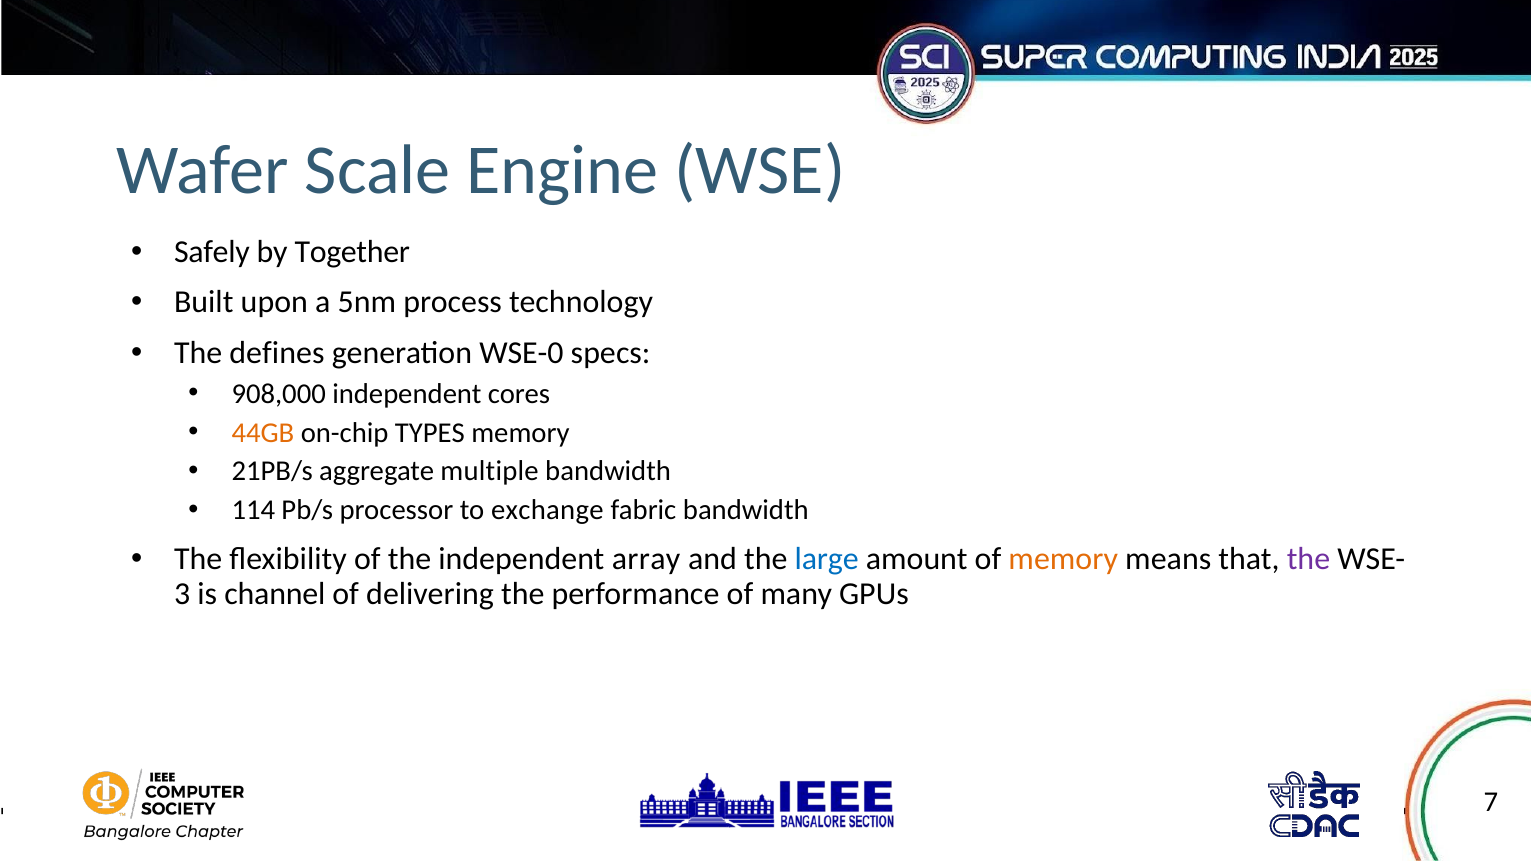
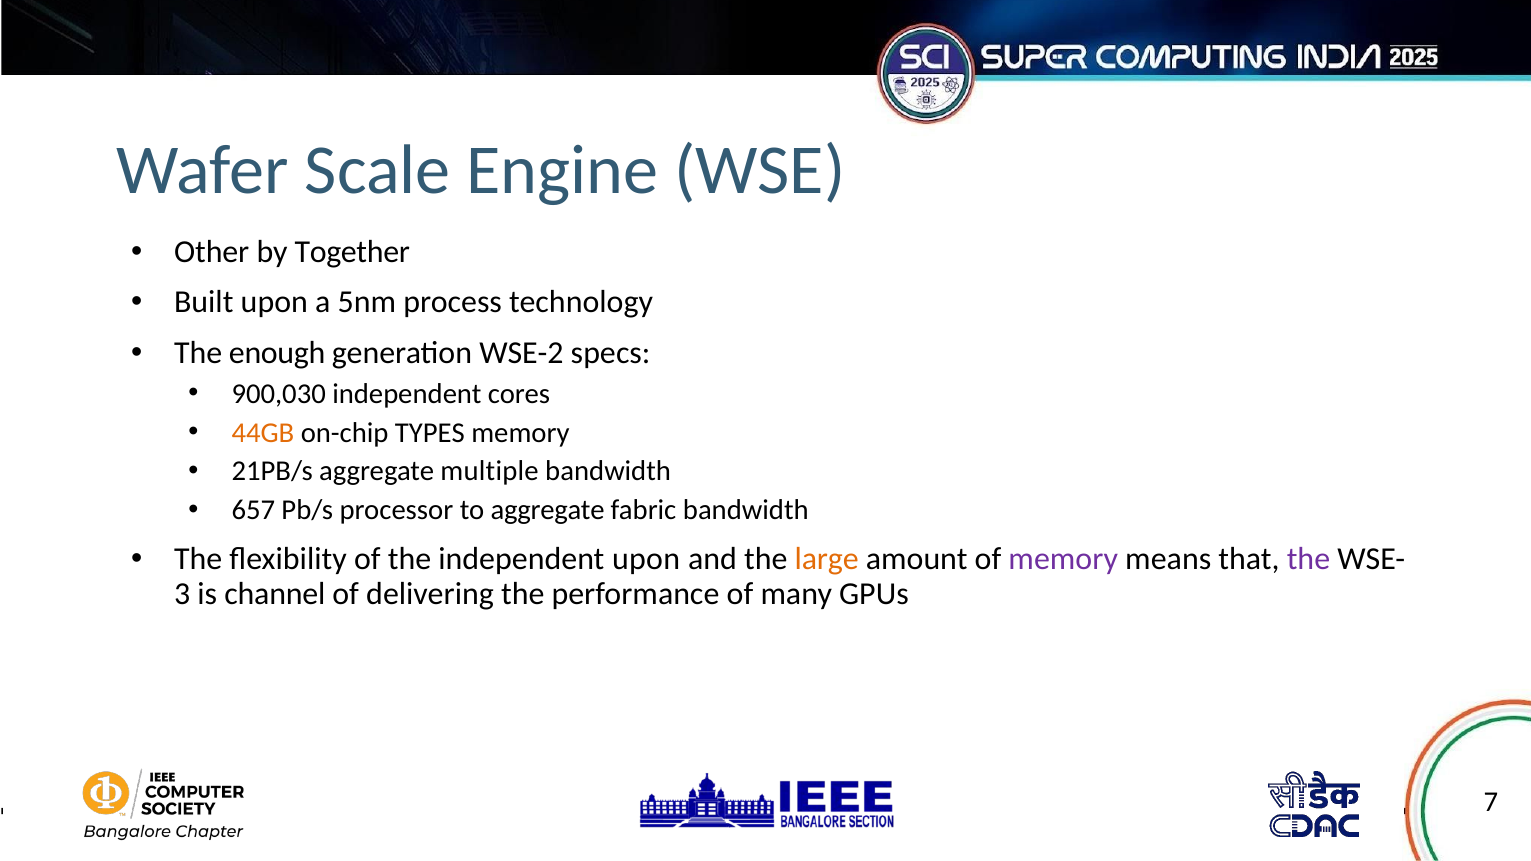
Safely: Safely -> Other
defines: defines -> enough
WSE-0: WSE-0 -> WSE-2
908,000: 908,000 -> 900,030
114: 114 -> 657
to exchange: exchange -> aggregate
independent array: array -> upon
large colour: blue -> orange
memory at (1063, 559) colour: orange -> purple
